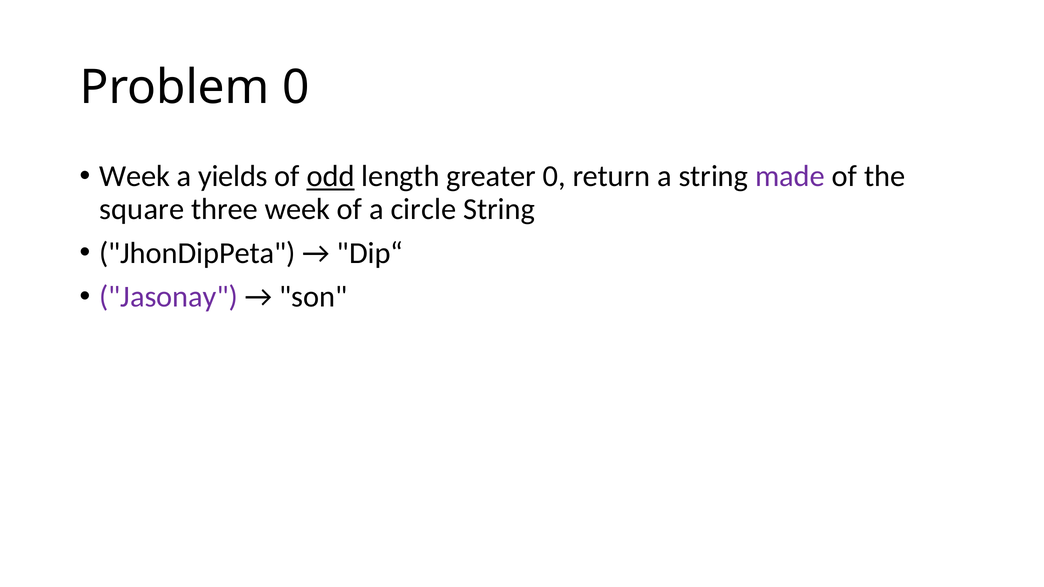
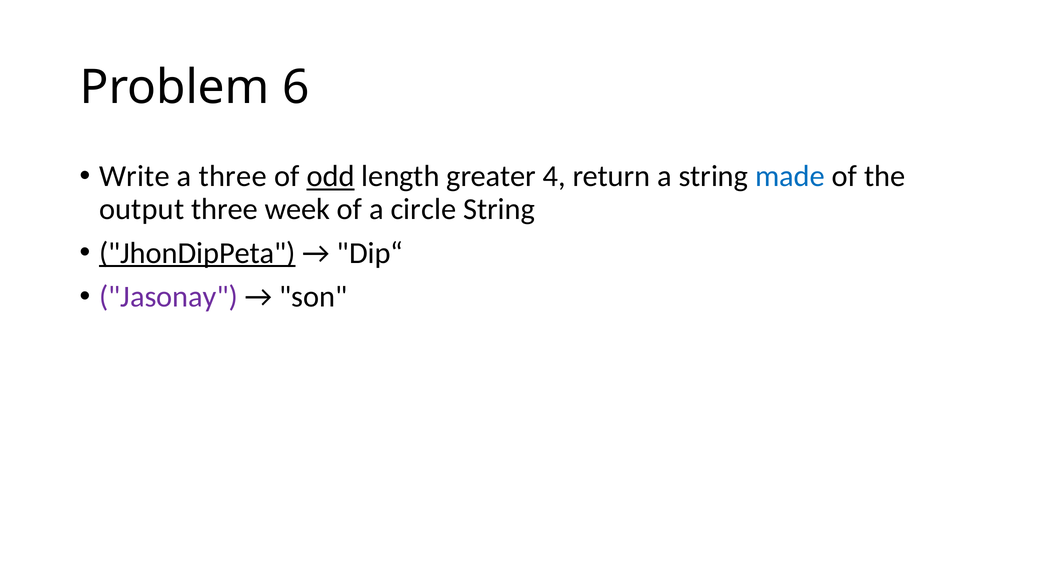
Problem 0: 0 -> 6
Week at (135, 177): Week -> Write
a yields: yields -> three
greater 0: 0 -> 4
made colour: purple -> blue
square: square -> output
JhonDipPeta underline: none -> present
